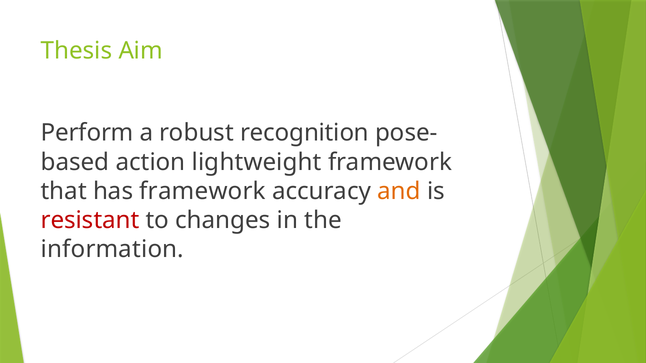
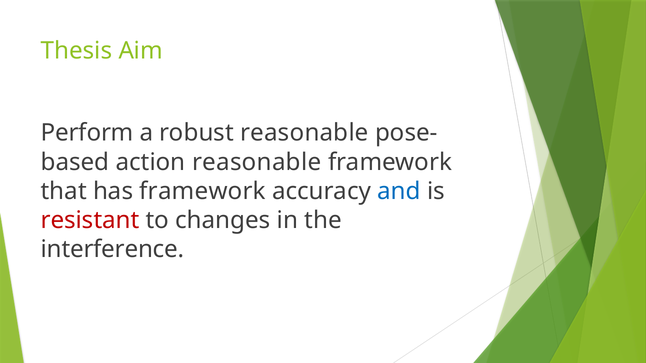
robust recognition: recognition -> reasonable
action lightweight: lightweight -> reasonable
and colour: orange -> blue
information: information -> interference
